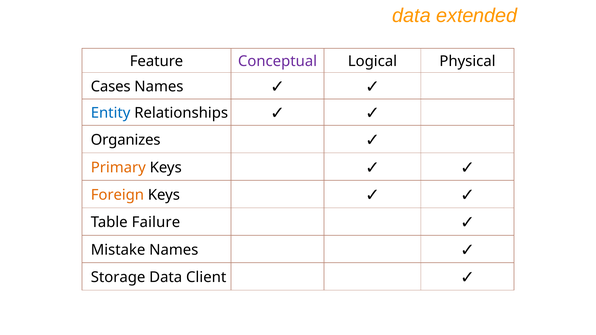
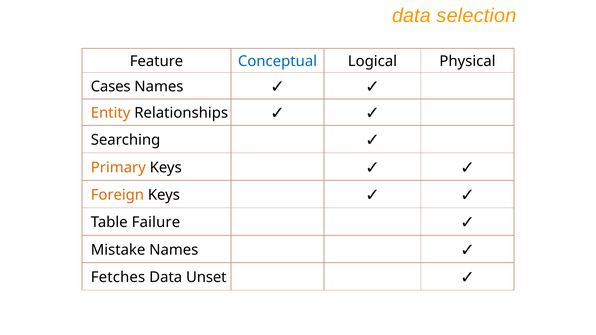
extended: extended -> selection
Conceptual colour: purple -> blue
Entity colour: blue -> orange
Organizes: Organizes -> Searching
Storage: Storage -> Fetches
Client: Client -> Unset
